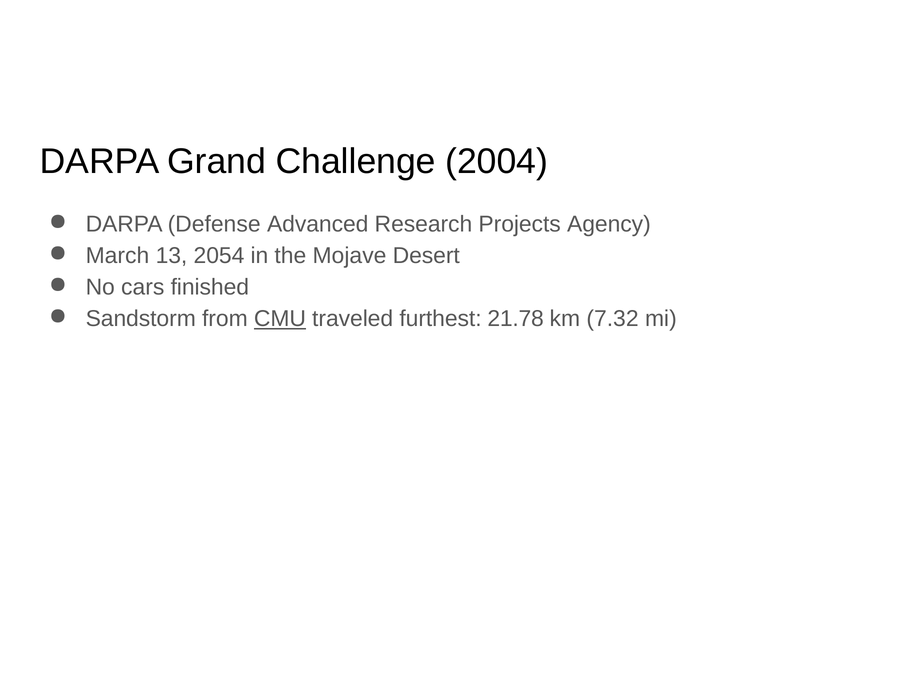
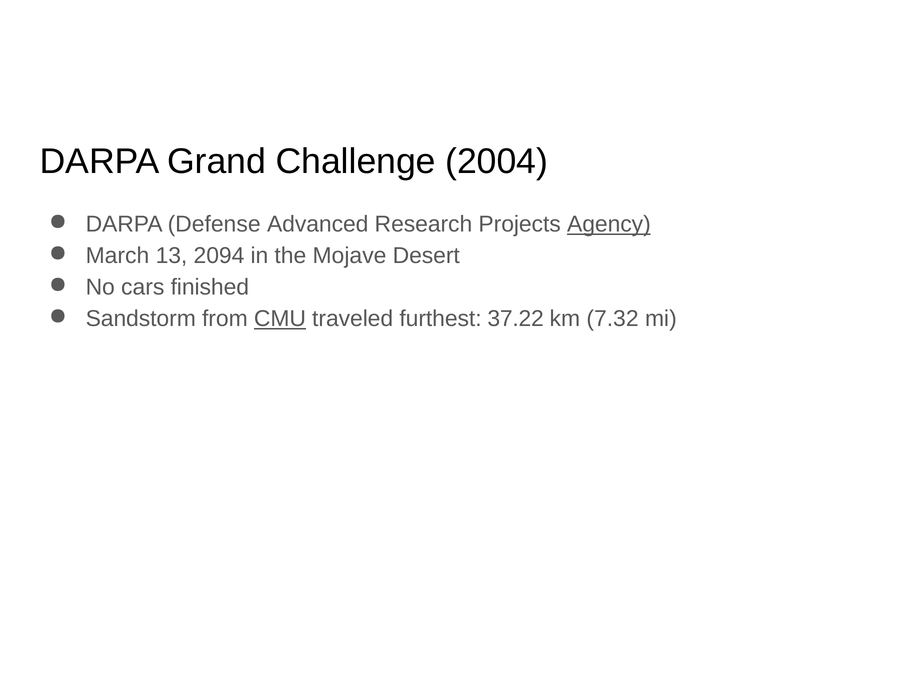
Agency underline: none -> present
2054: 2054 -> 2094
21.78: 21.78 -> 37.22
